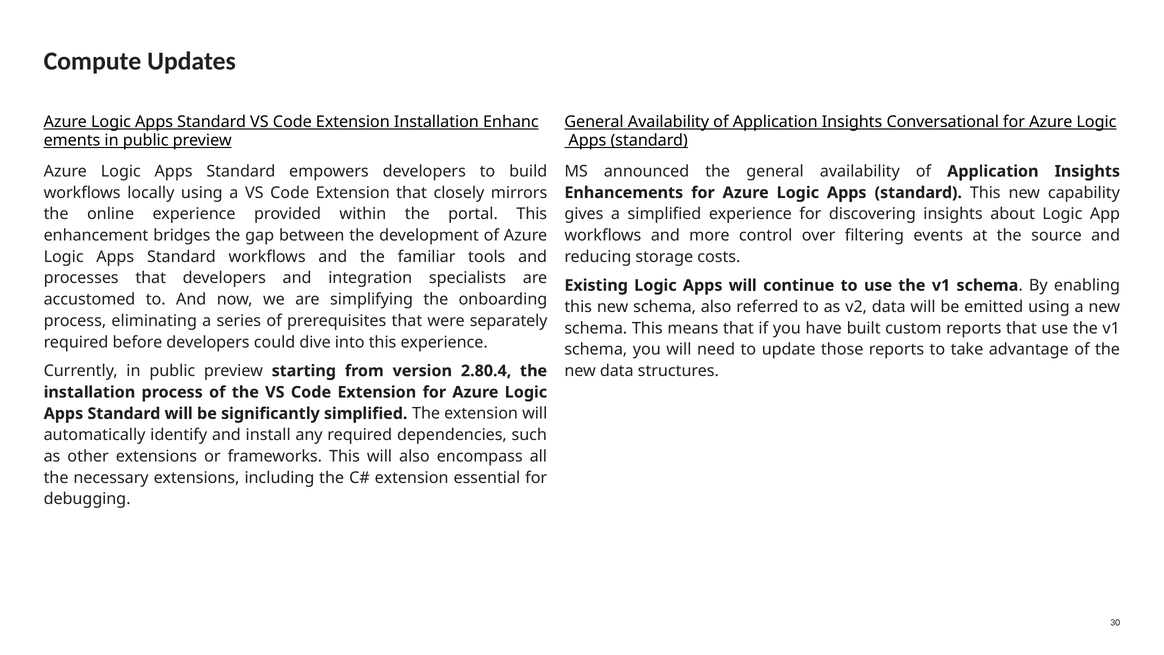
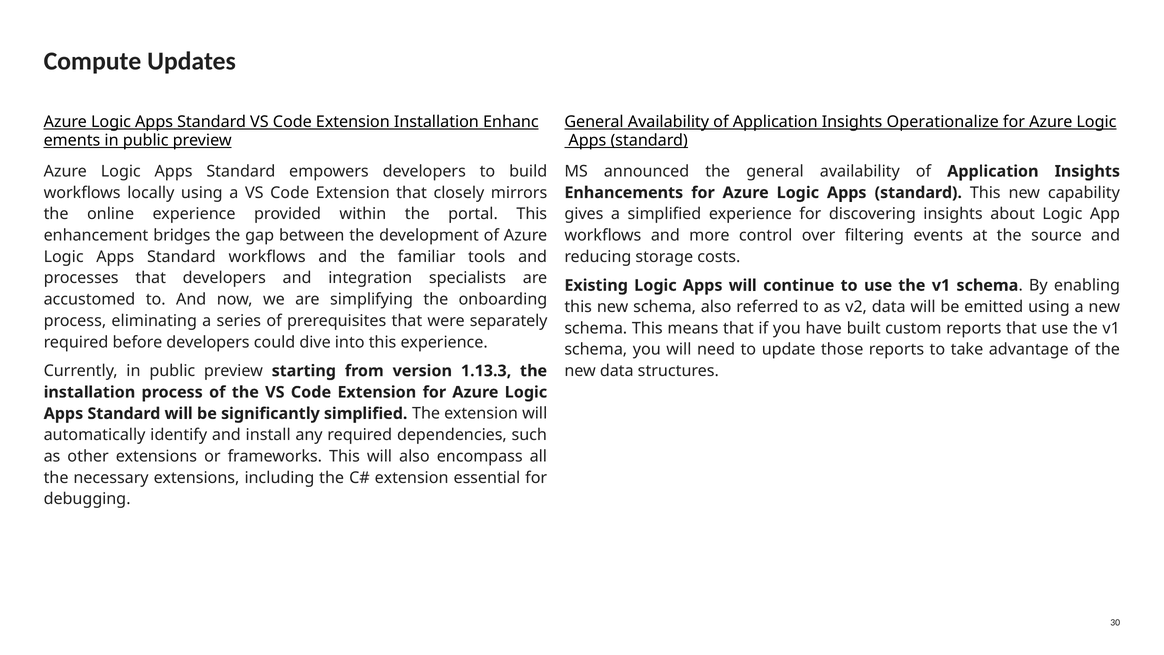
Conversational: Conversational -> Operationalize
2.80.4: 2.80.4 -> 1.13.3
